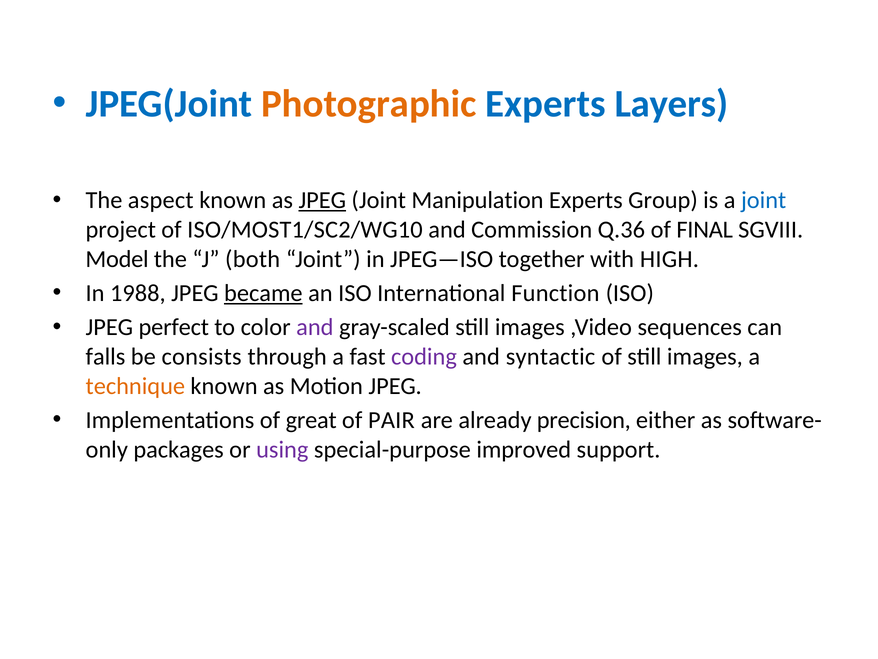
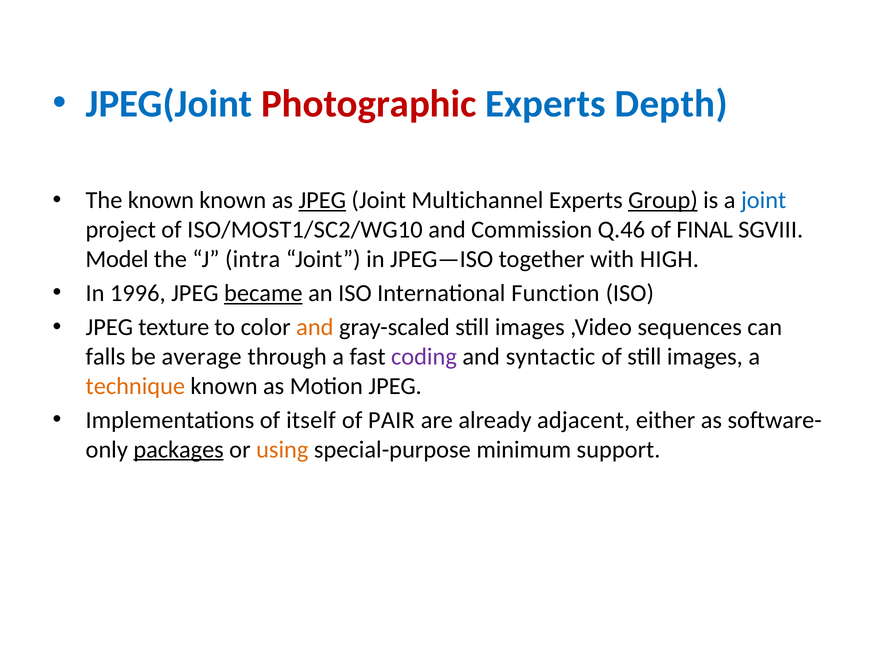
Photographic colour: orange -> red
Layers: Layers -> Depth
The aspect: aspect -> known
Manipulation: Manipulation -> Multichannel
Group underline: none -> present
Q.36: Q.36 -> Q.46
both: both -> intra
1988: 1988 -> 1996
perfect: perfect -> texture
and at (315, 327) colour: purple -> orange
consists: consists -> average
great: great -> itself
precision: precision -> adjacent
packages underline: none -> present
using colour: purple -> orange
improved: improved -> minimum
